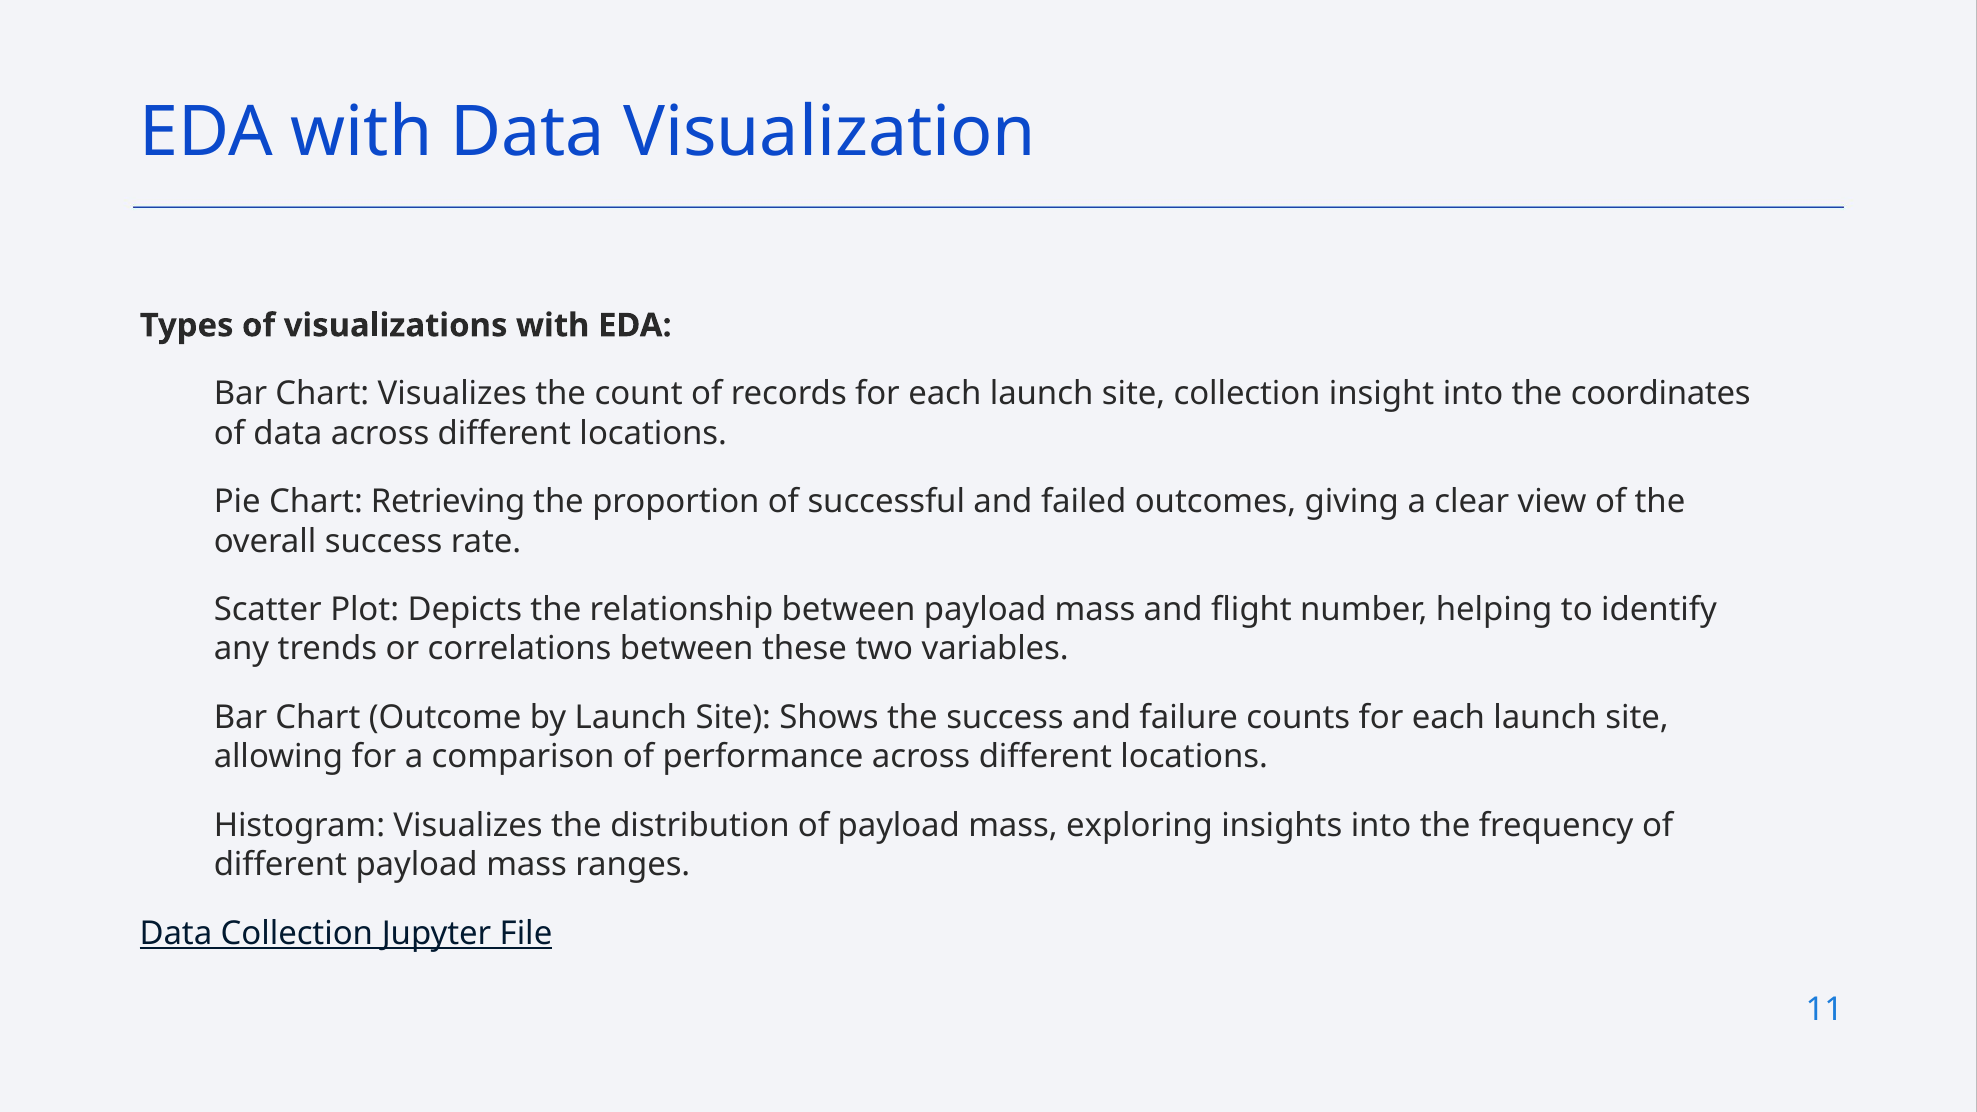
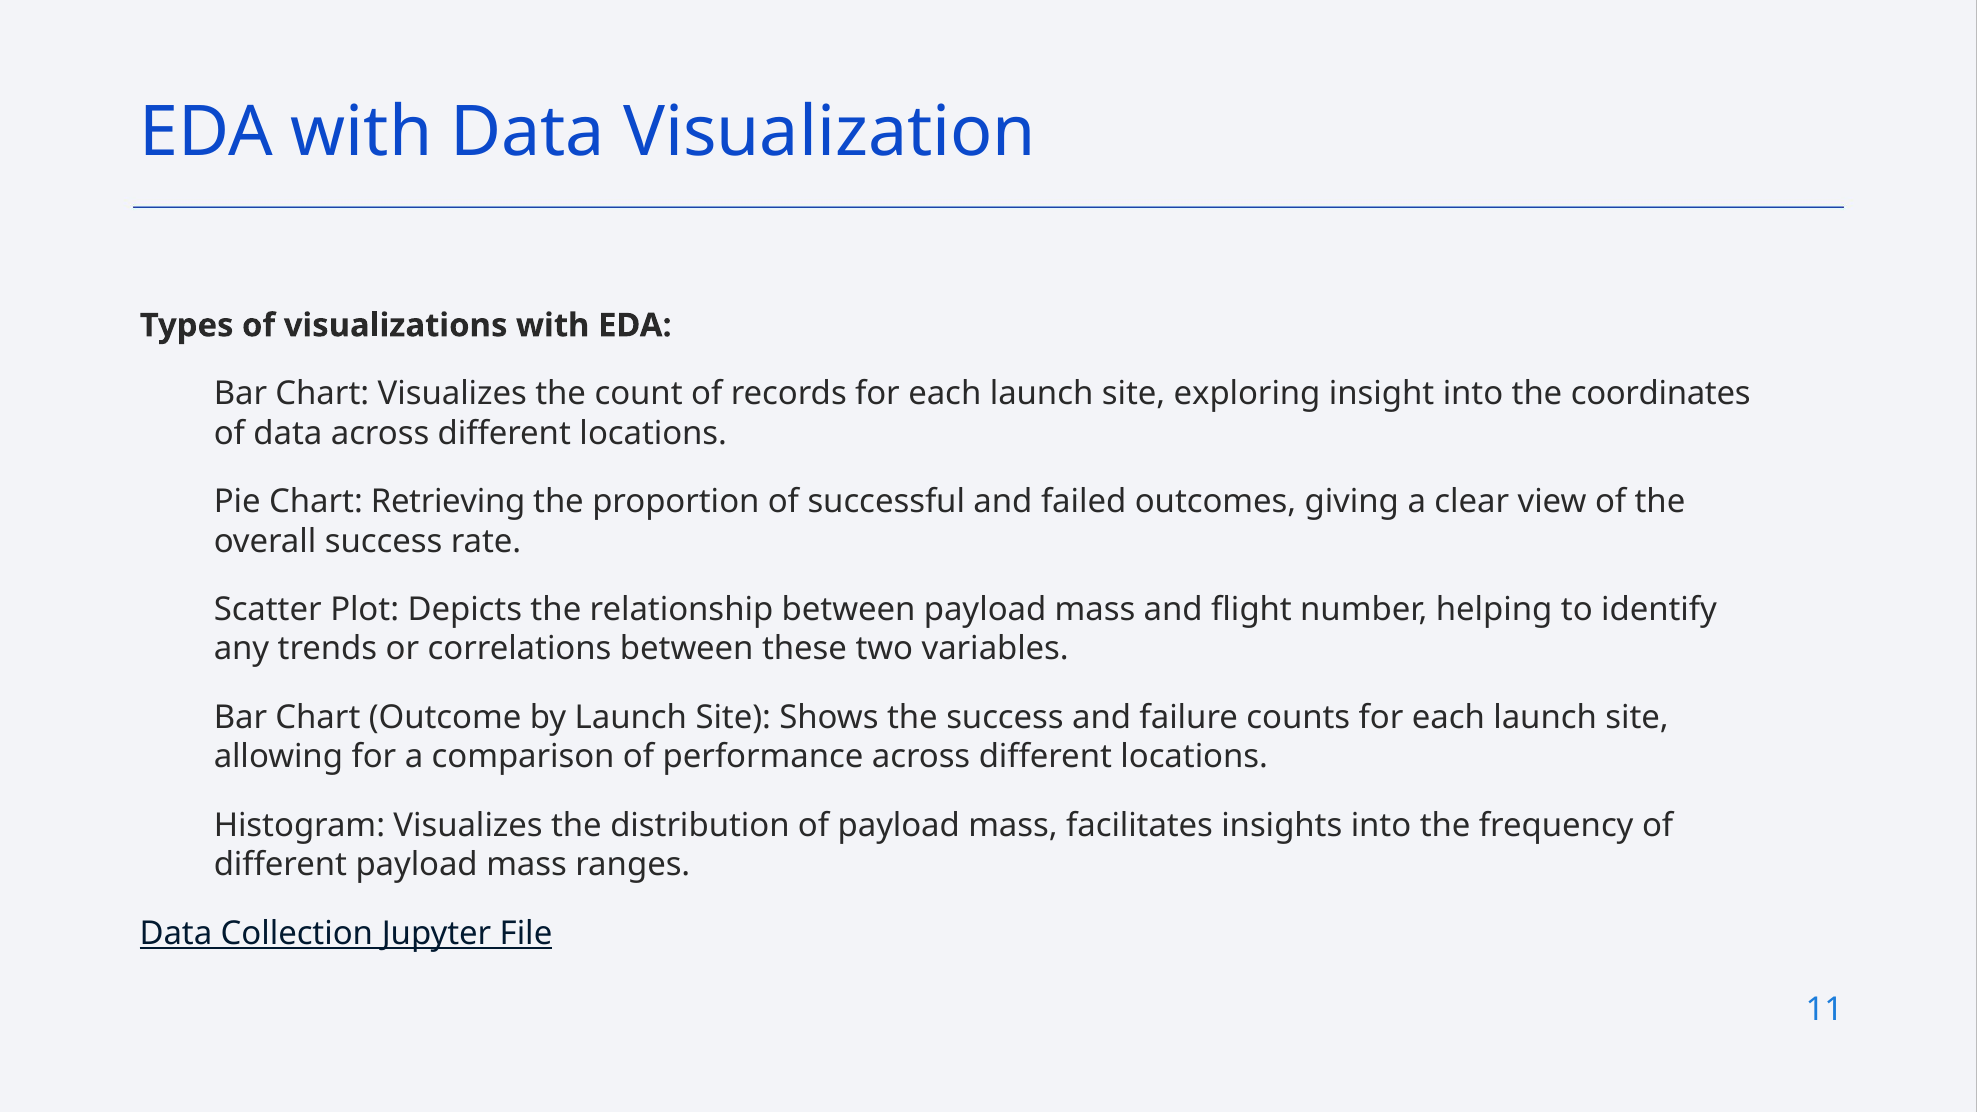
site collection: collection -> exploring
exploring: exploring -> facilitates
